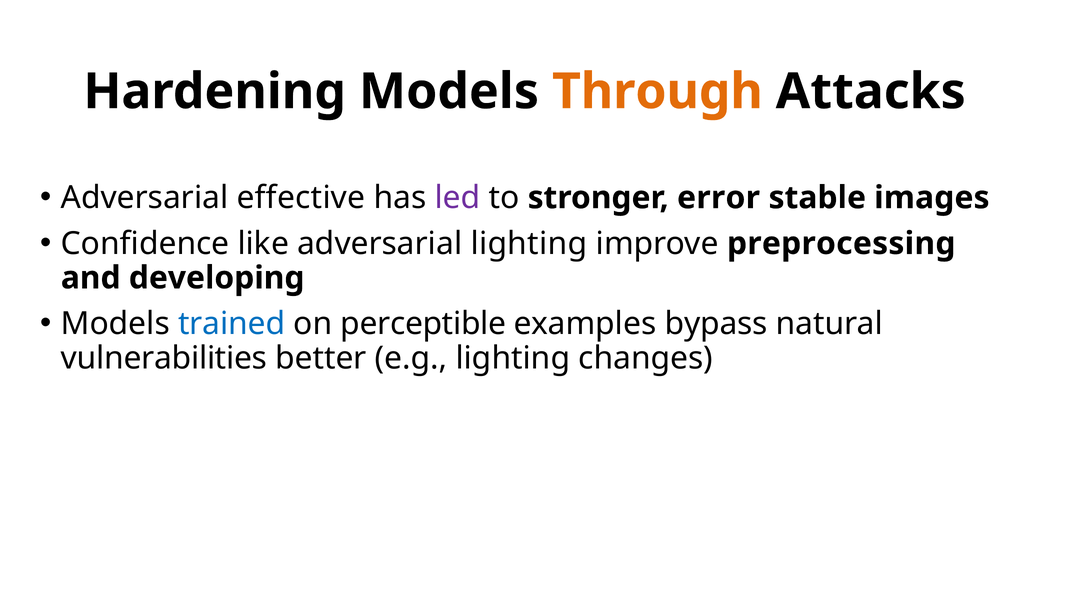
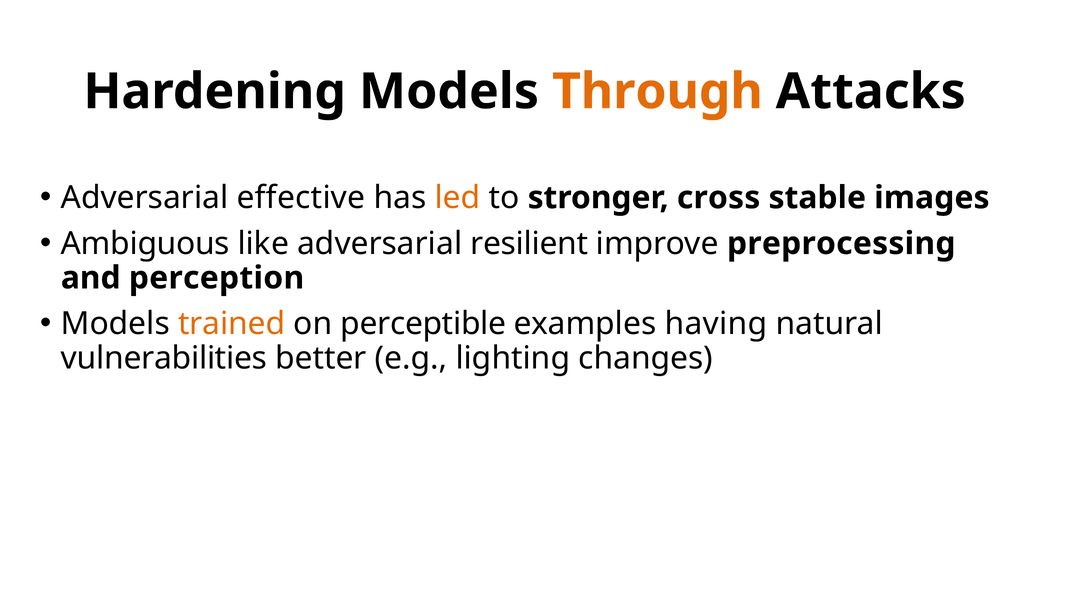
led colour: purple -> orange
error: error -> cross
Confidence: Confidence -> Ambiguous
adversarial lighting: lighting -> resilient
developing: developing -> perception
trained colour: blue -> orange
bypass: bypass -> having
